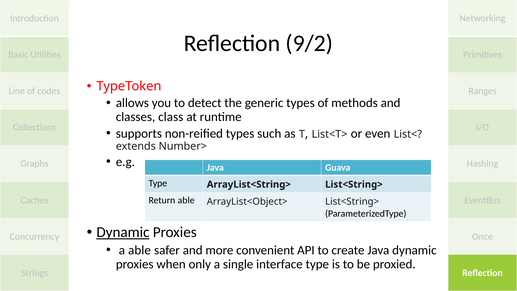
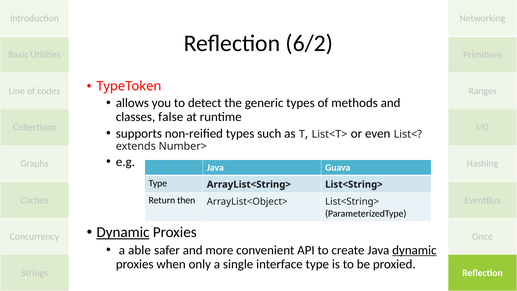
9/2: 9/2 -> 6/2
class: class -> false
Return able: able -> then
dynamic at (414, 250) underline: none -> present
